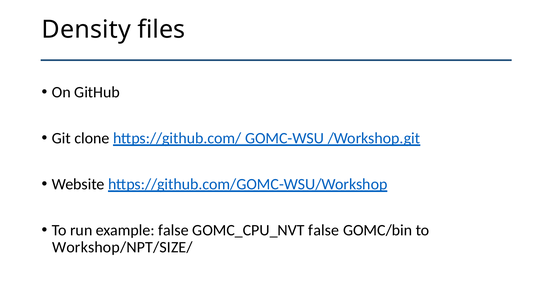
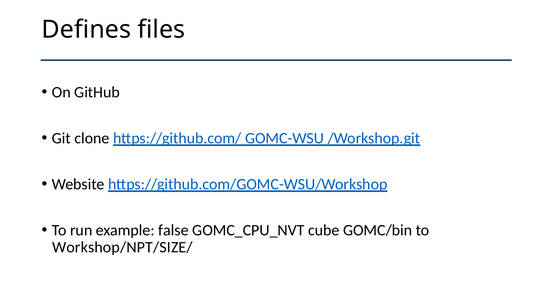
Density: Density -> Defines
GOMC_CPU_NVT false: false -> cube
